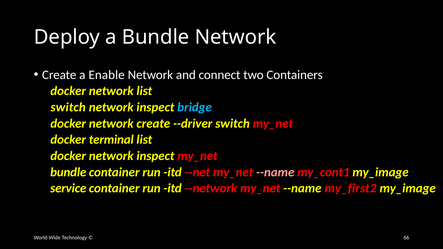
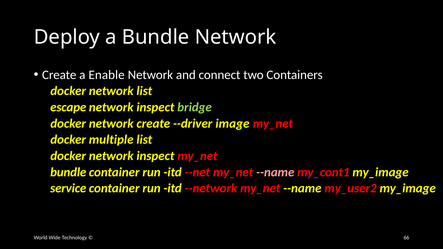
switch at (68, 107): switch -> escape
bridge colour: light blue -> light green
--driver switch: switch -> image
terminal: terminal -> multiple
my_first2: my_first2 -> my_user2
